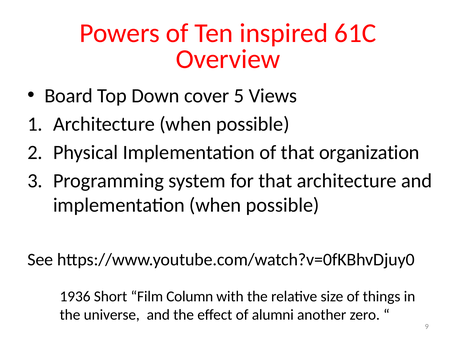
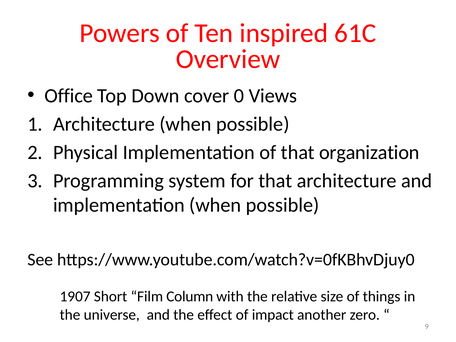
Board: Board -> Office
5: 5 -> 0
1936: 1936 -> 1907
alumni: alumni -> impact
